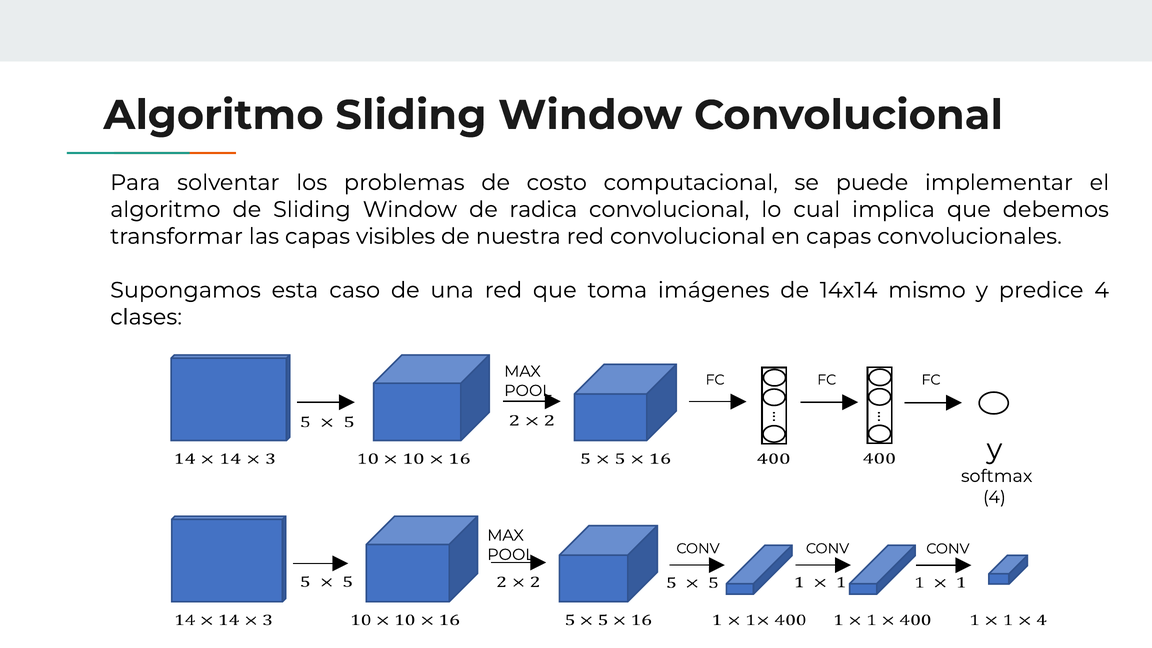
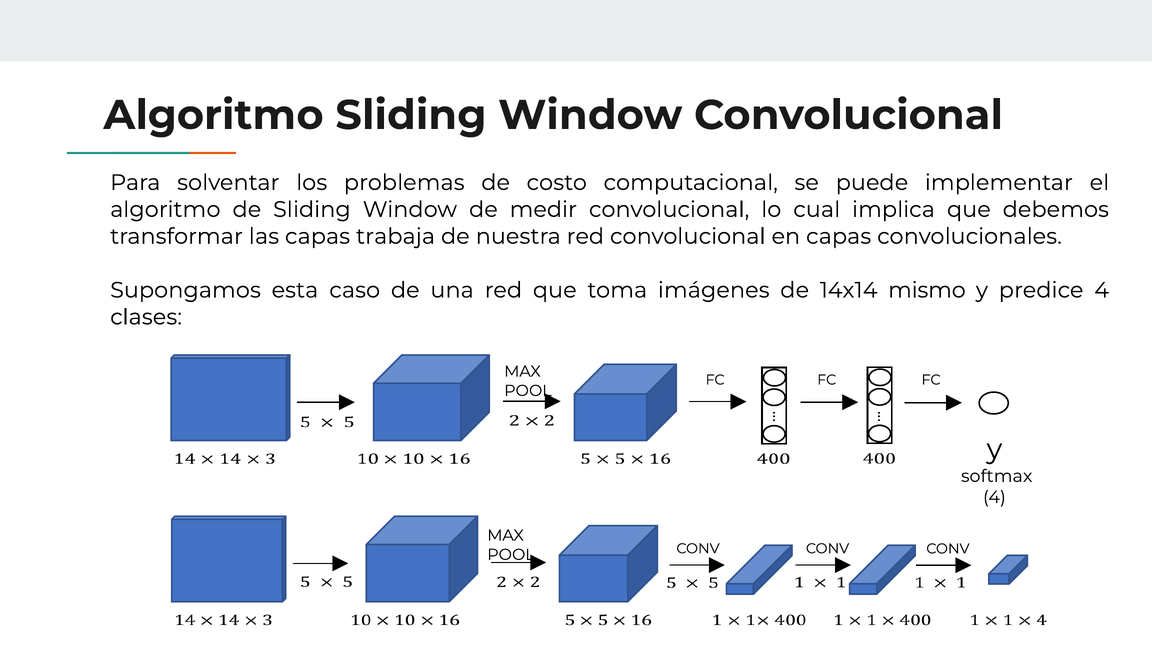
radica: radica -> medir
visibles: visibles -> trabaja
